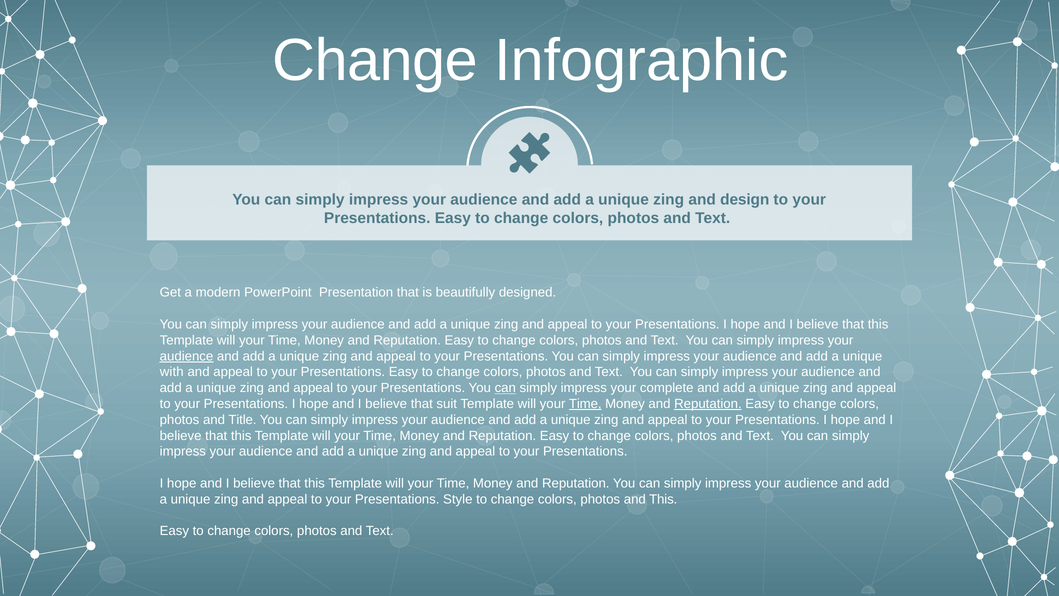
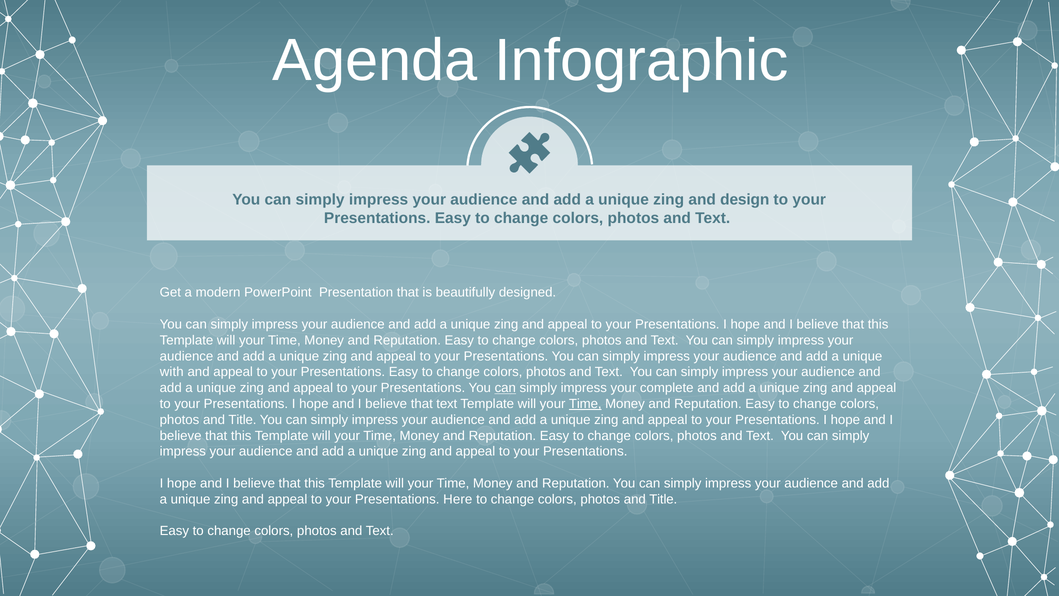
Change at (375, 61): Change -> Agenda
audience at (187, 356) underline: present -> none
that suit: suit -> text
Reputation at (708, 404) underline: present -> none
Style: Style -> Here
This at (663, 499): This -> Title
